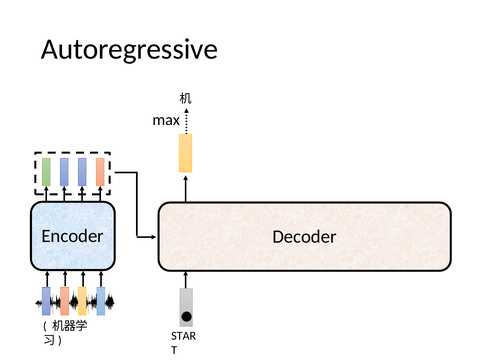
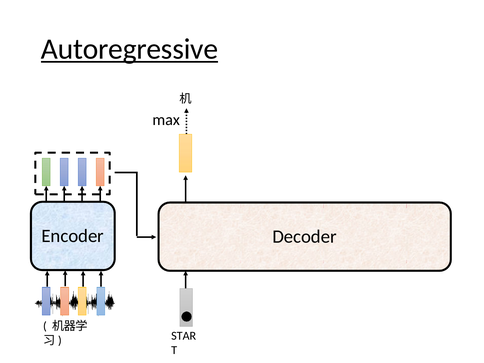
Autoregressive underline: none -> present
